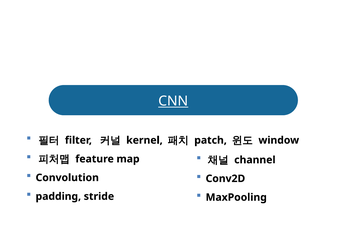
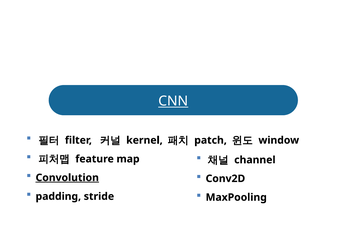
Convolution underline: none -> present
